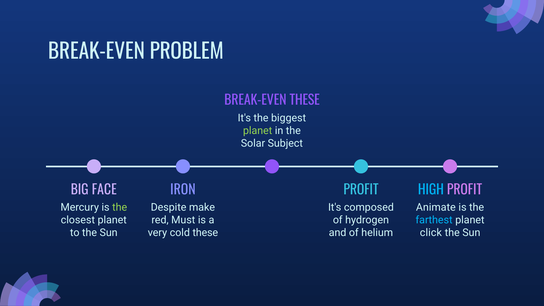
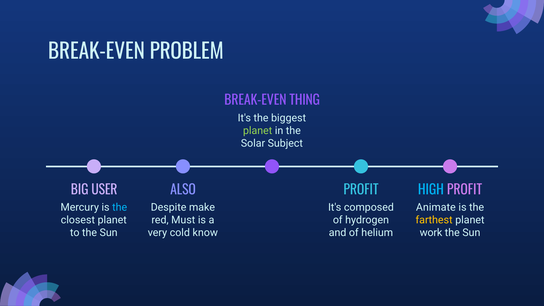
BREAK-EVEN THESE: THESE -> THING
FACE: FACE -> USER
IRON: IRON -> ALSO
the at (120, 207) colour: light green -> light blue
farthest colour: light blue -> yellow
cold these: these -> know
click: click -> work
